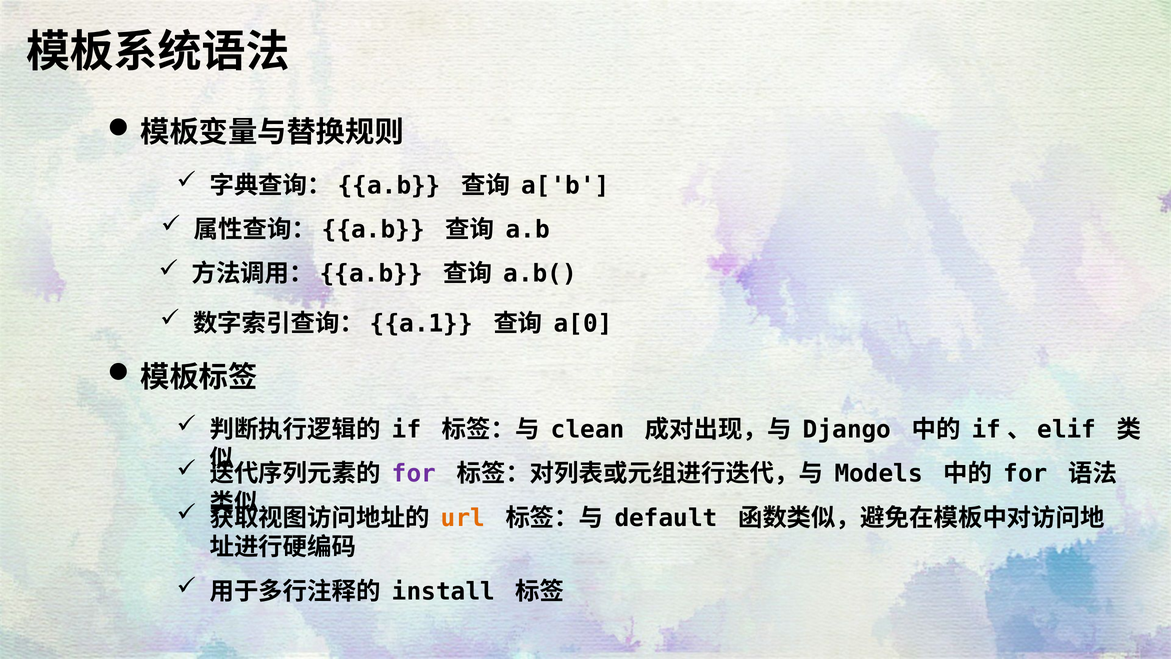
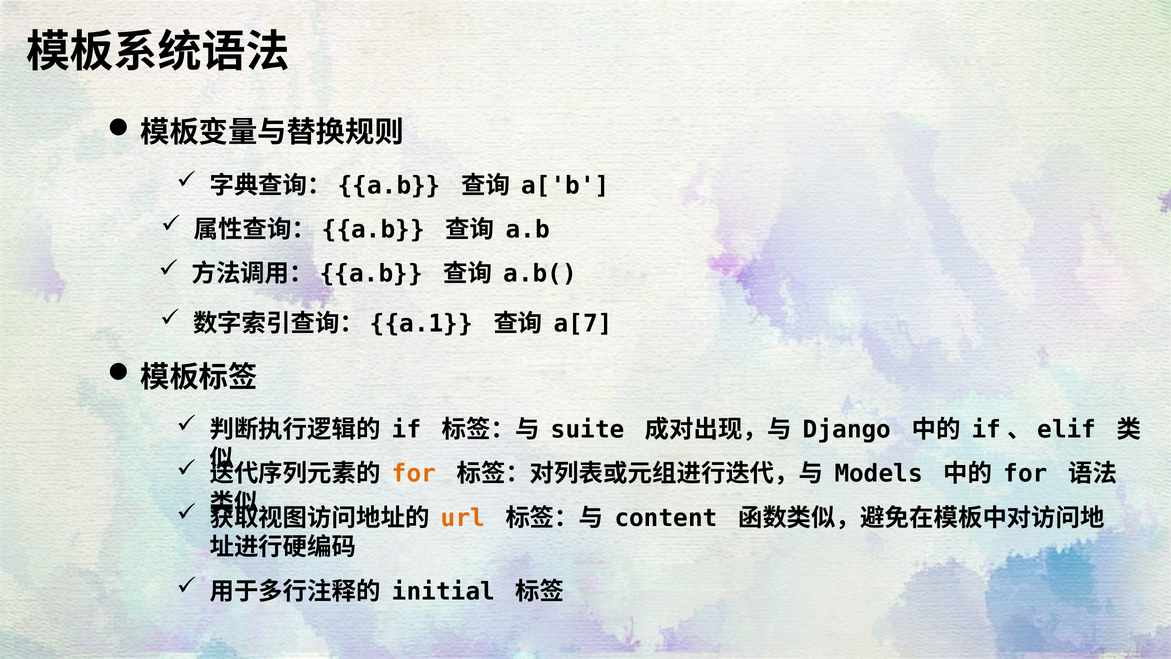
a[0: a[0 -> a[7
clean: clean -> suite
for at (414, 474) colour: purple -> orange
default: default -> content
install: install -> initial
